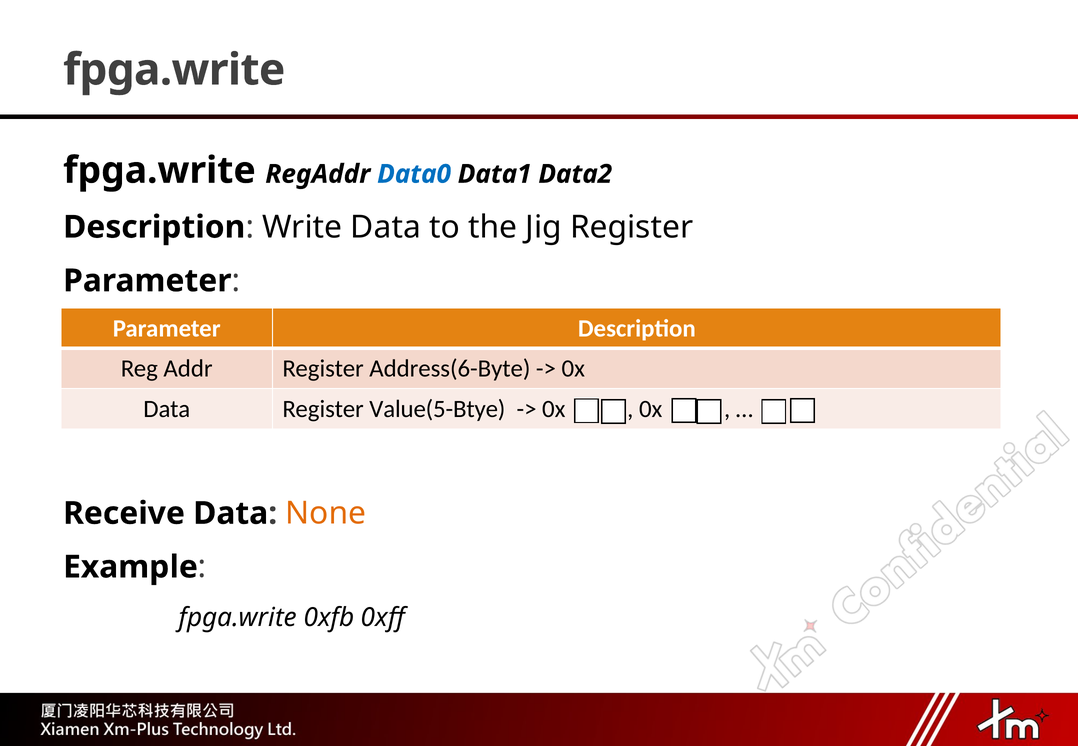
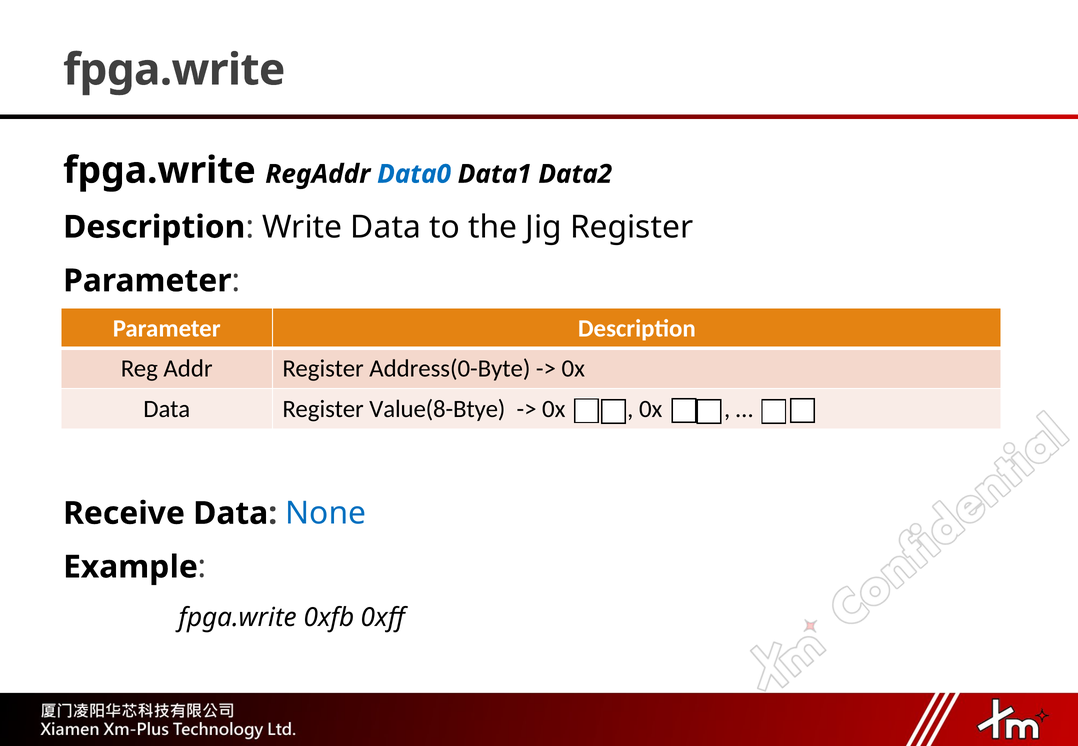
Address(6-Byte: Address(6-Byte -> Address(0-Byte
Value(5-Btye: Value(5-Btye -> Value(8-Btye
None colour: orange -> blue
